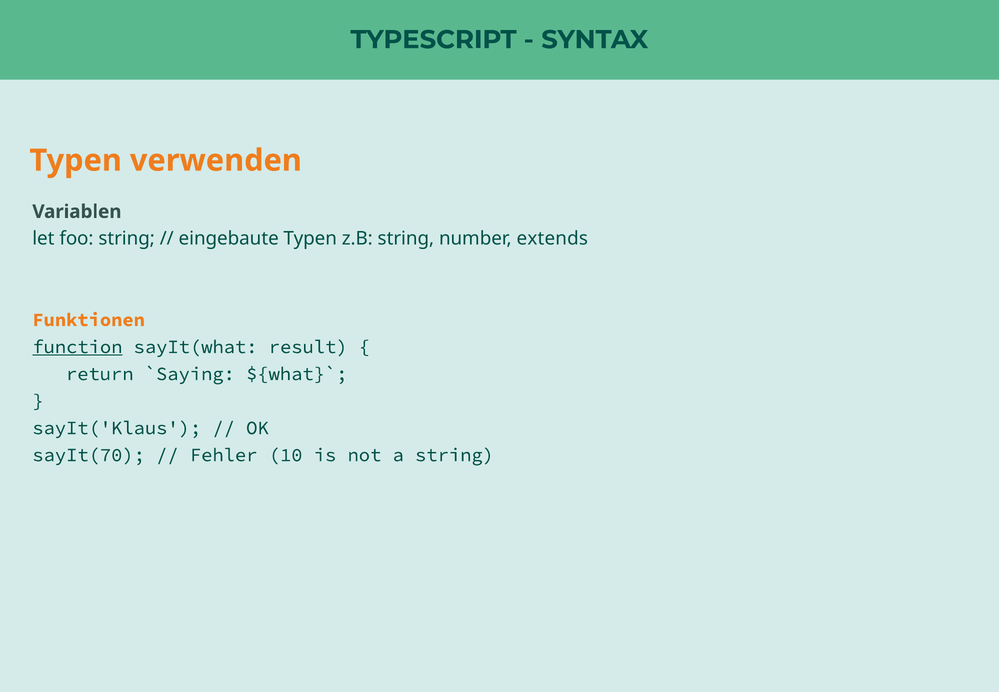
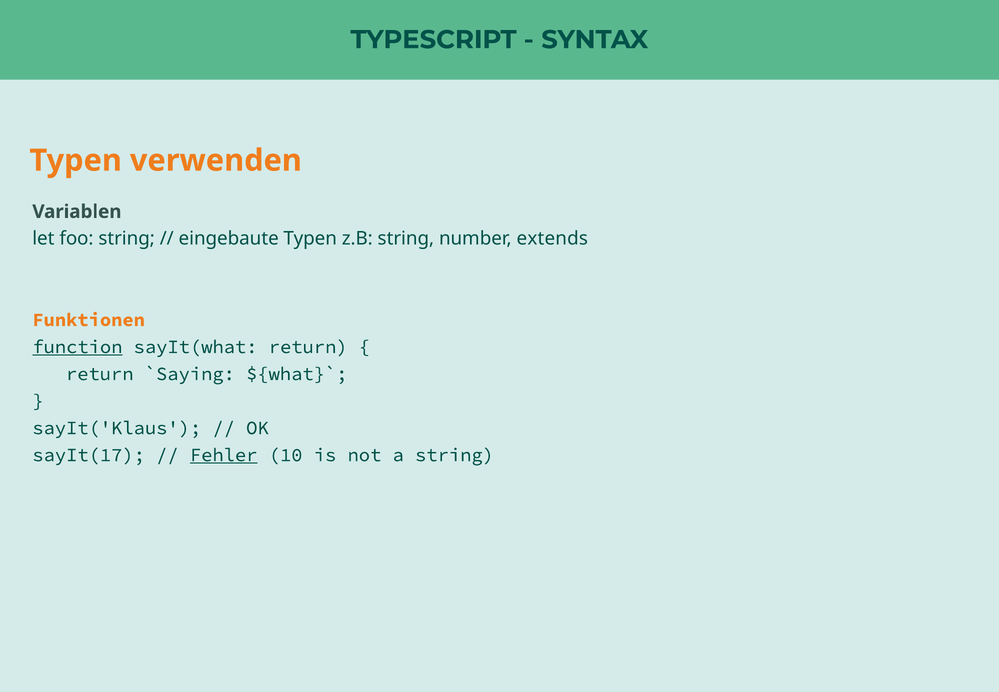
sayIt(what result: result -> return
sayIt(70: sayIt(70 -> sayIt(17
Fehler underline: none -> present
